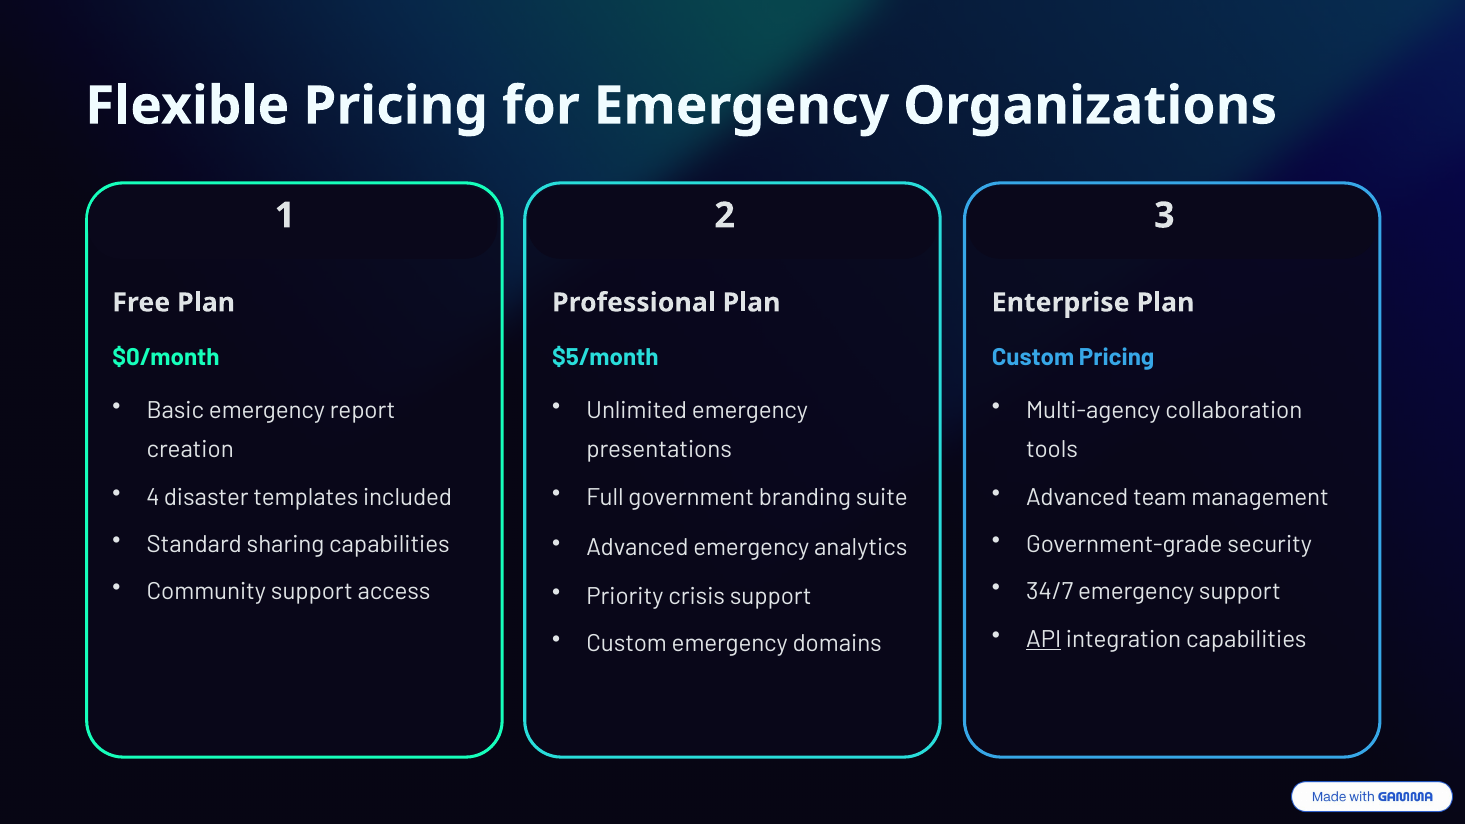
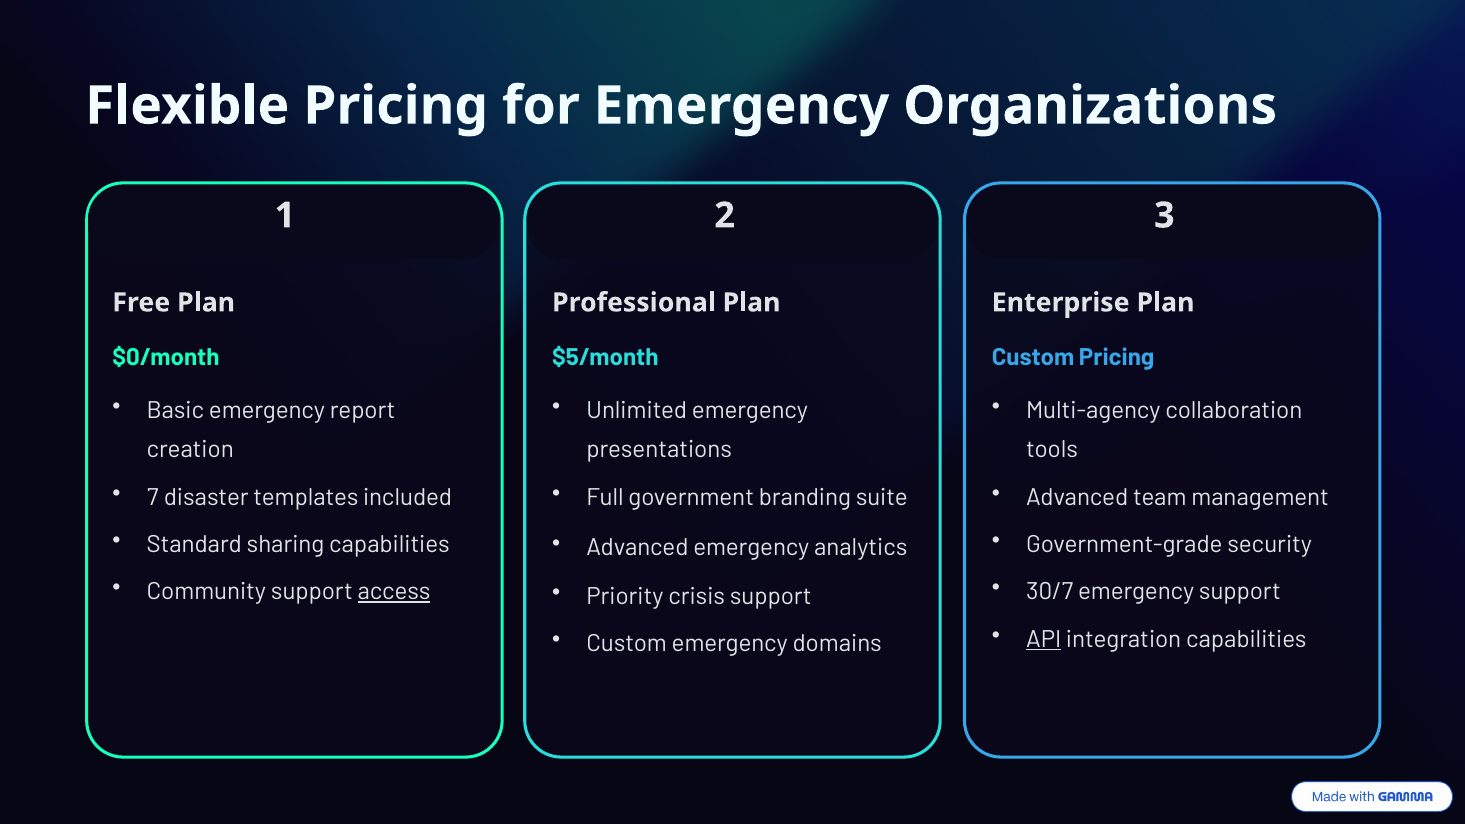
4: 4 -> 7
access underline: none -> present
34/7: 34/7 -> 30/7
